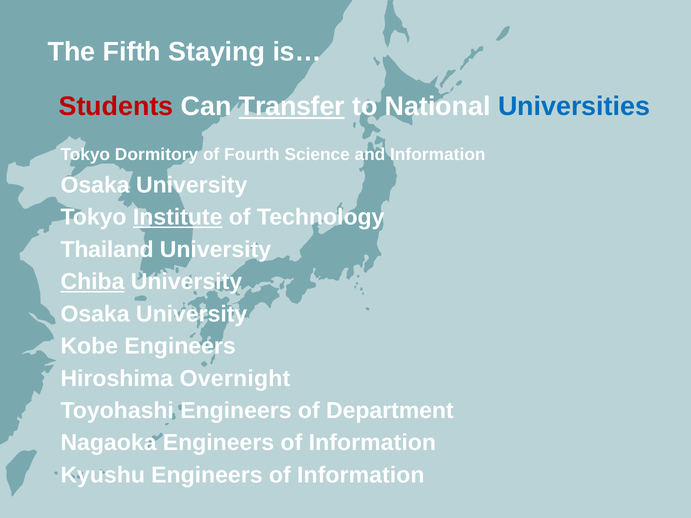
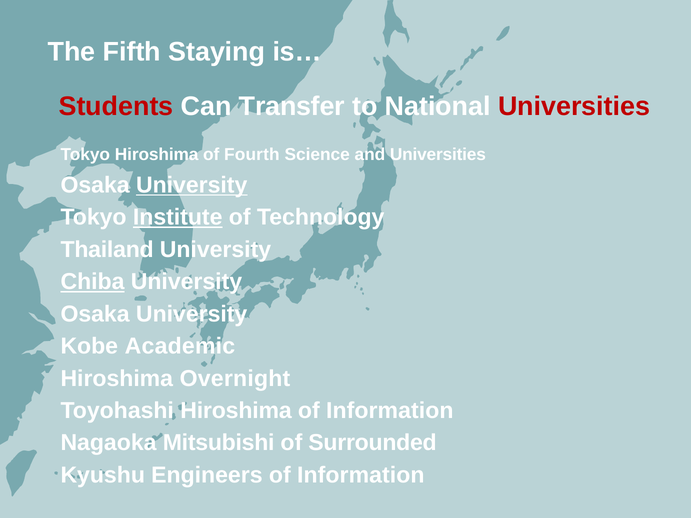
Transfer underline: present -> none
Universities at (574, 107) colour: blue -> red
Tokyo Dormitory: Dormitory -> Hiroshima
and Information: Information -> Universities
University at (192, 185) underline: none -> present
Kobe Engineers: Engineers -> Academic
Toyohashi Engineers: Engineers -> Hiroshima
Department at (390, 411): Department -> Information
Nagaoka Engineers: Engineers -> Mitsubishi
Information at (372, 443): Information -> Surrounded
